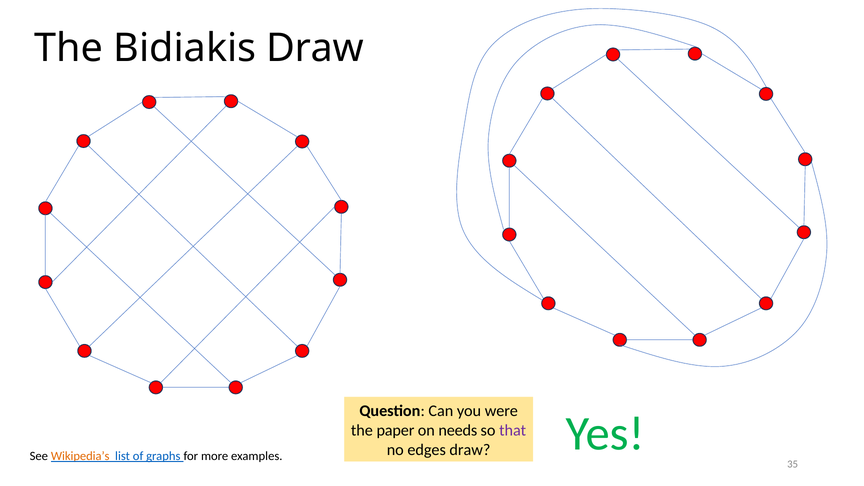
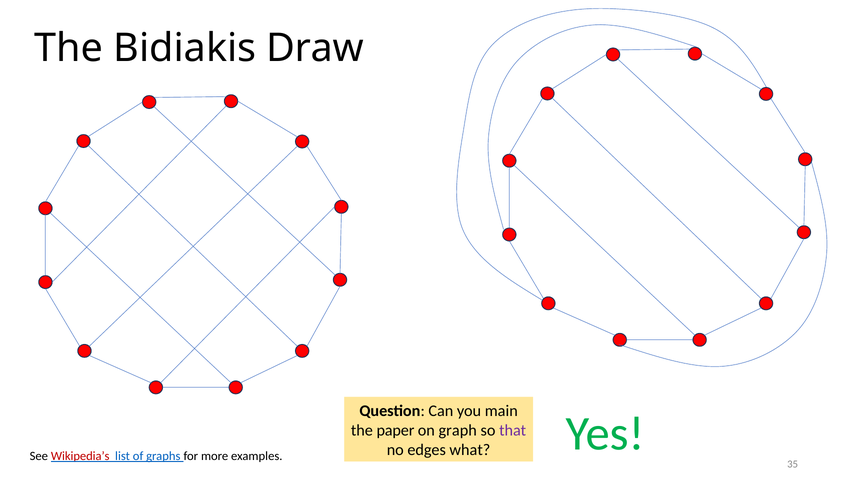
were: were -> main
needs: needs -> graph
edges draw: draw -> what
Wikipedia’s colour: orange -> red
